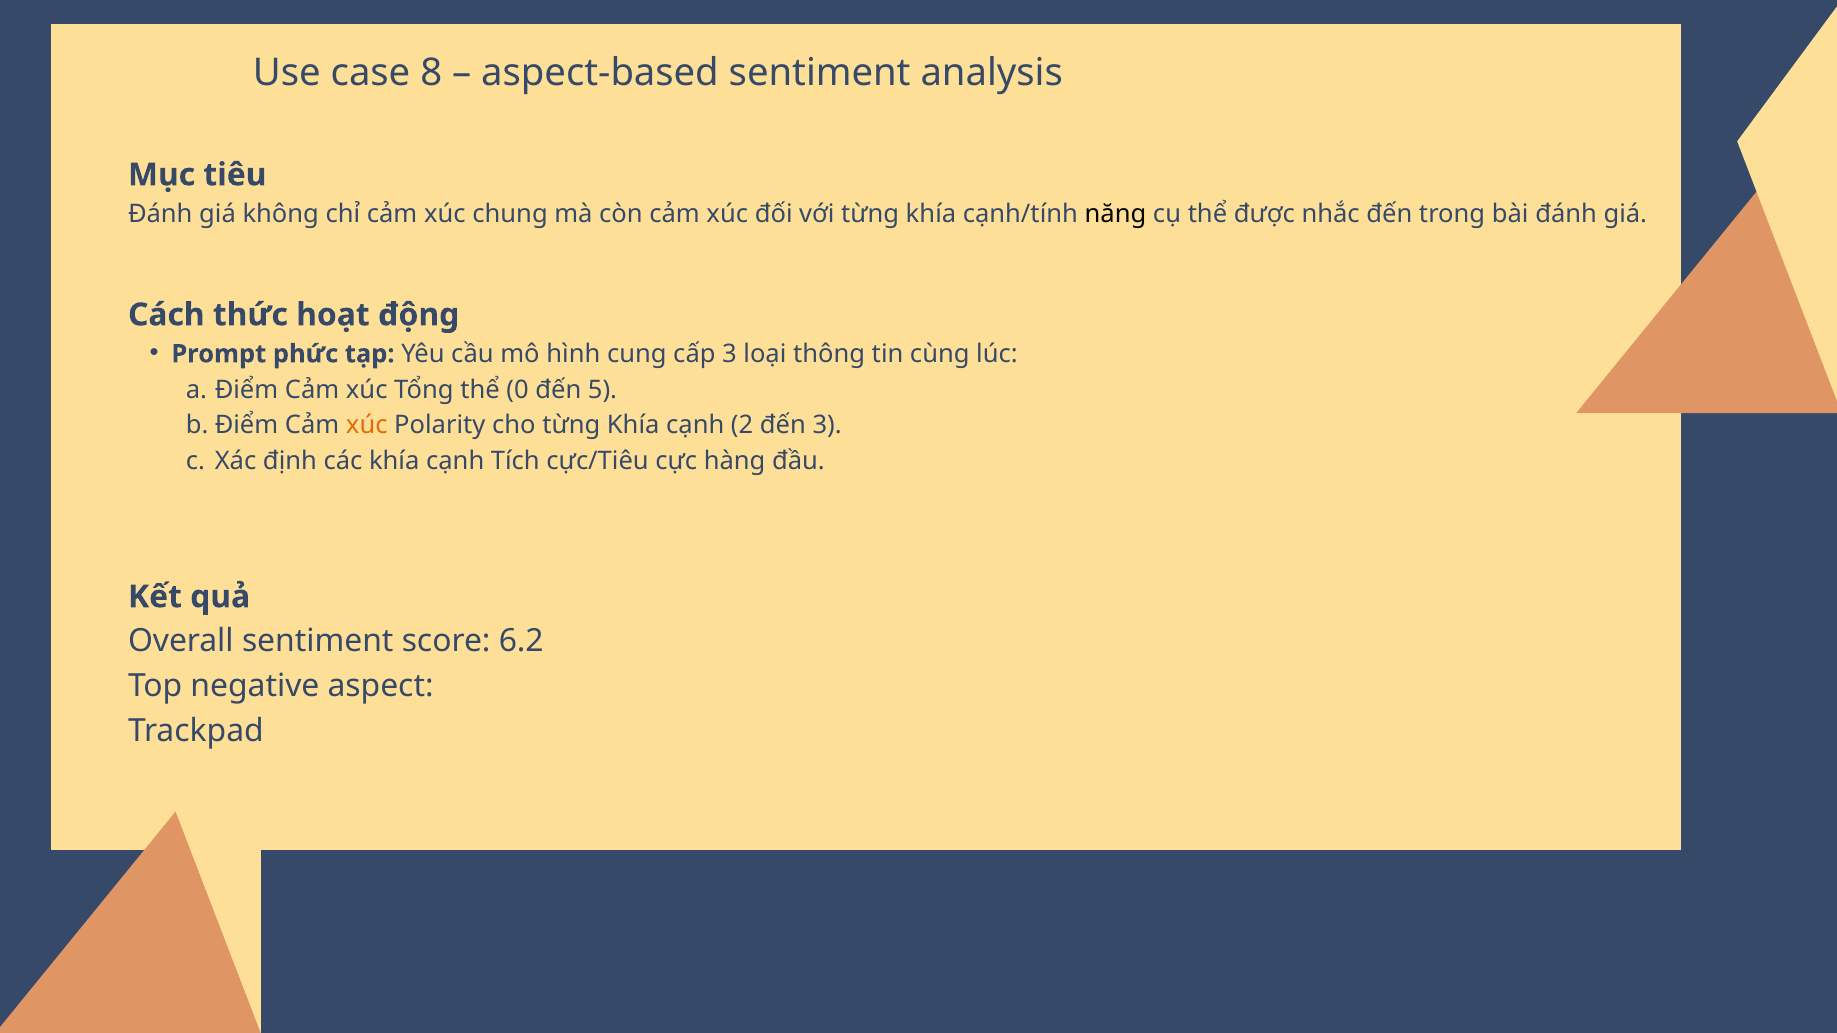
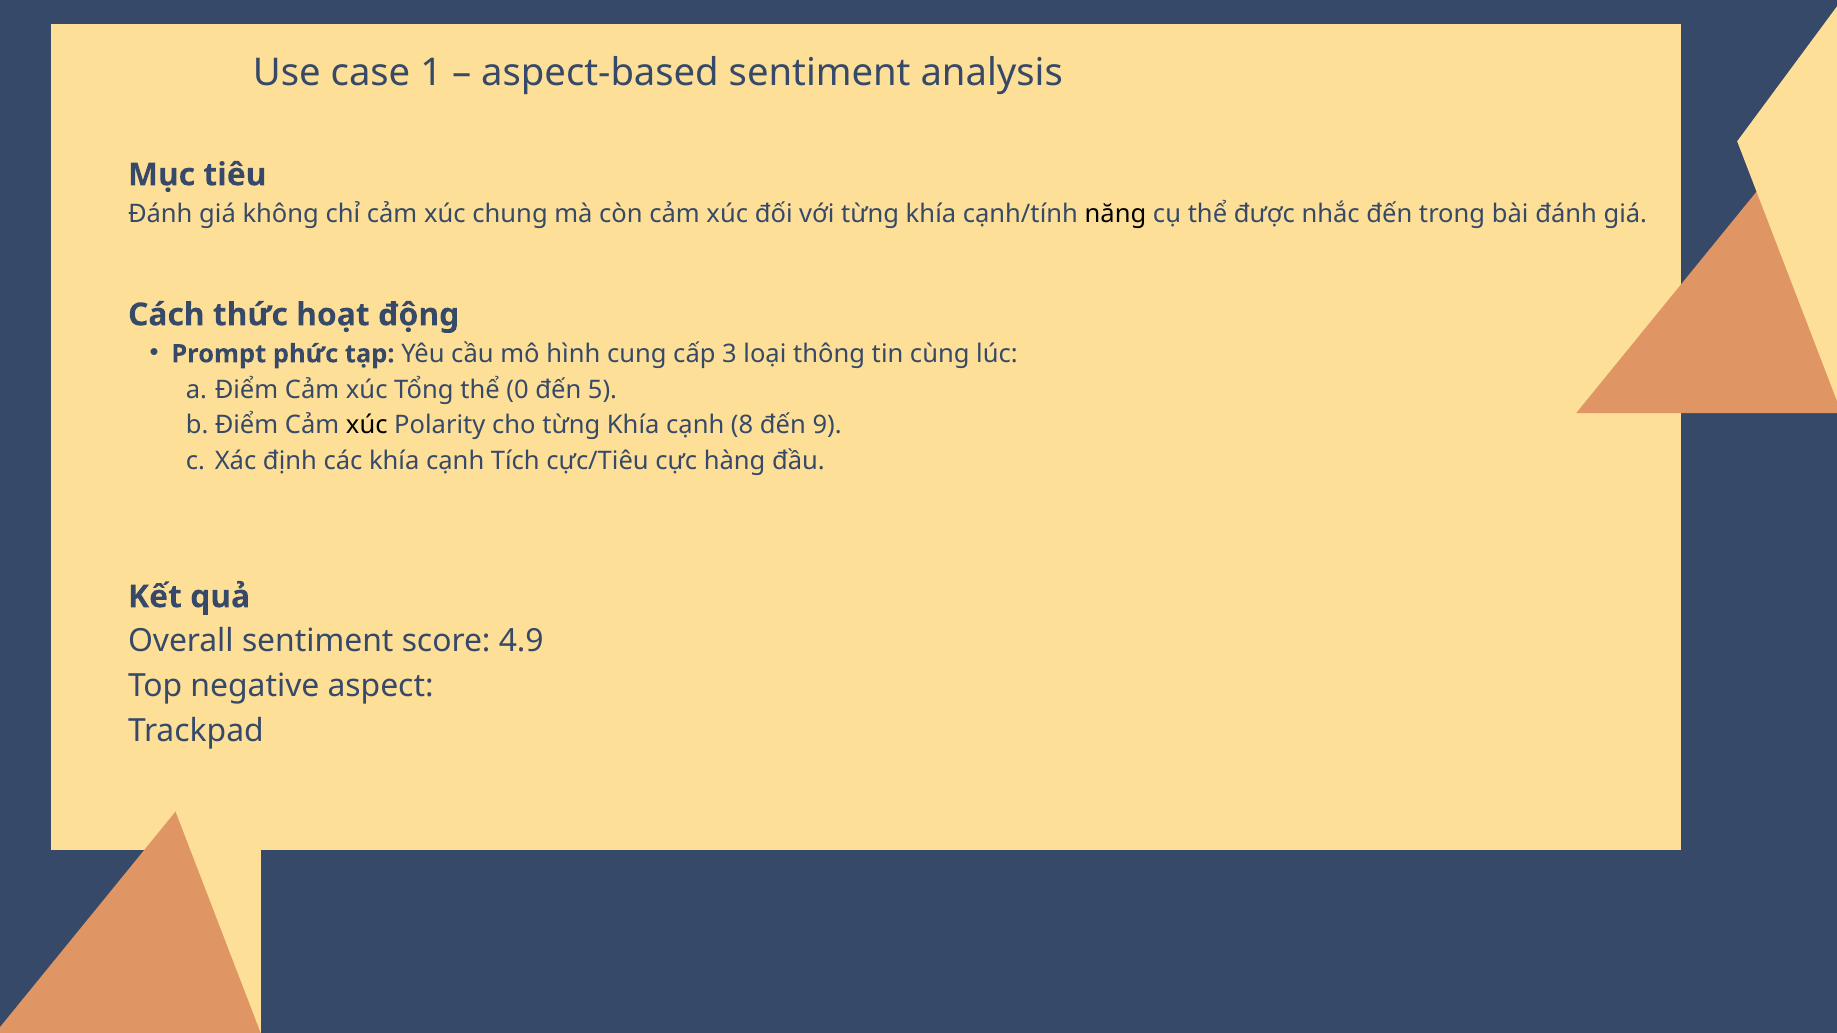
8: 8 -> 1
xúc at (367, 425) colour: orange -> black
2: 2 -> 8
đến 3: 3 -> 9
6.2: 6.2 -> 4.9
